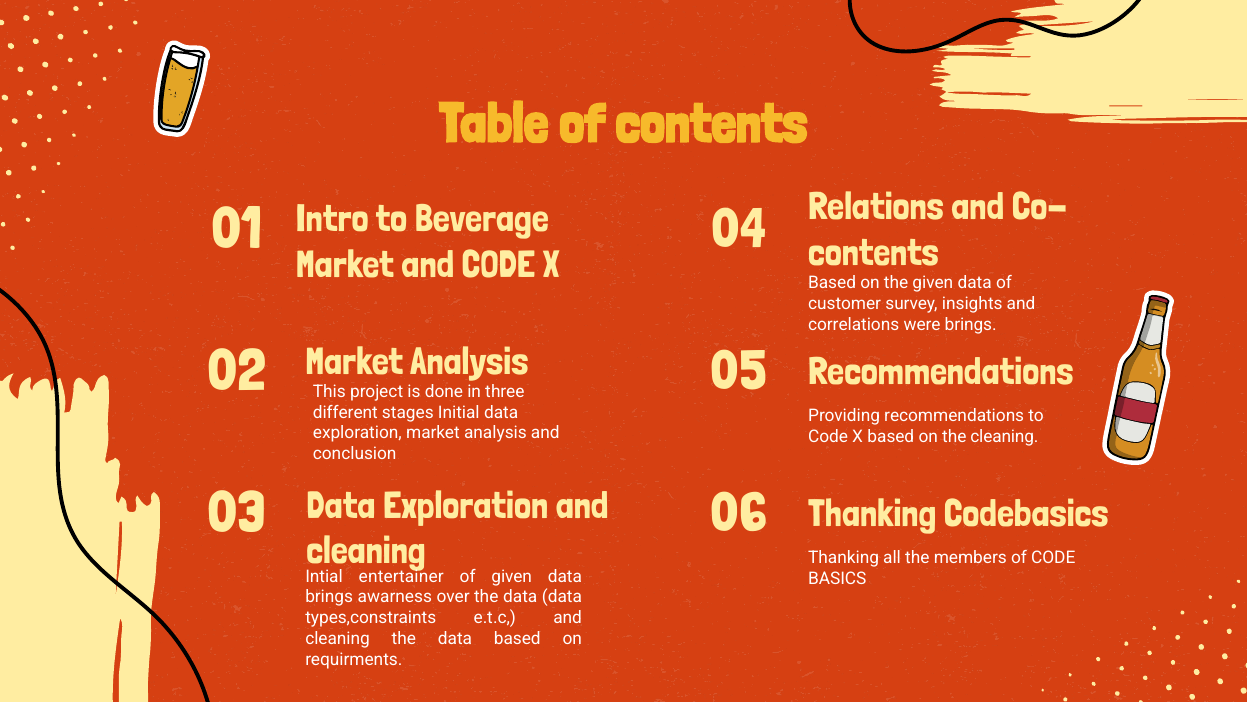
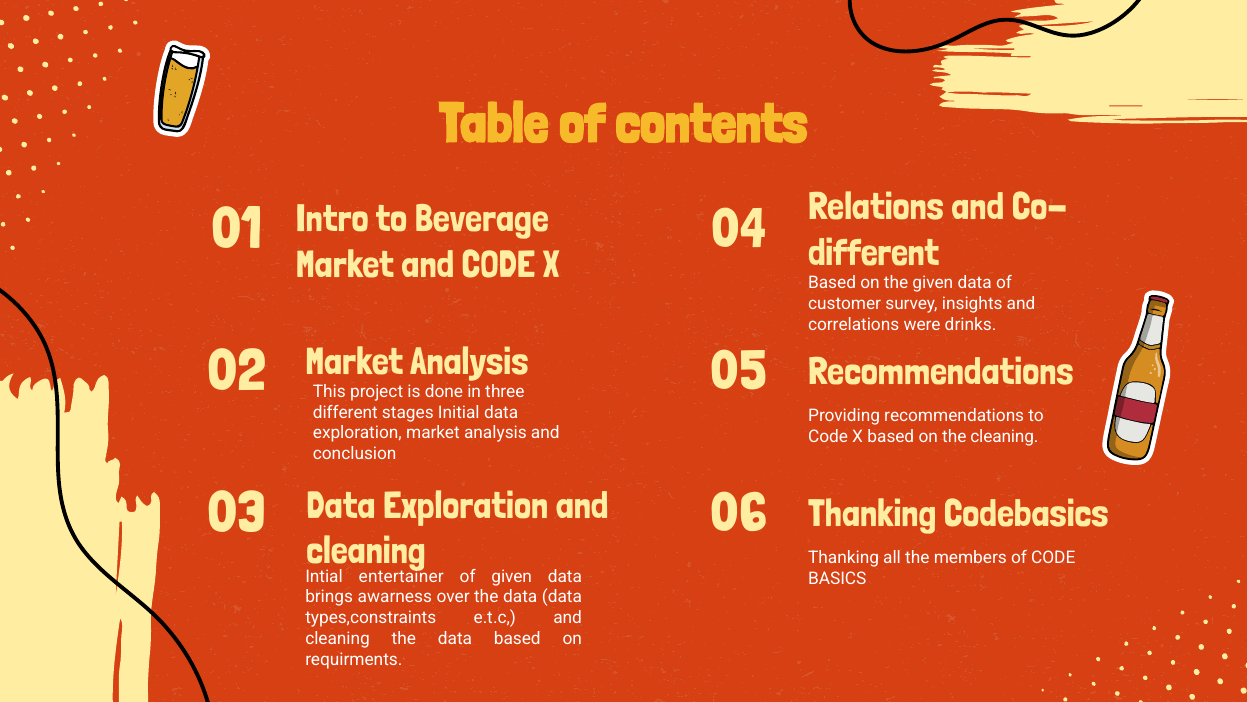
contents at (873, 253): contents -> different
were brings: brings -> drinks
